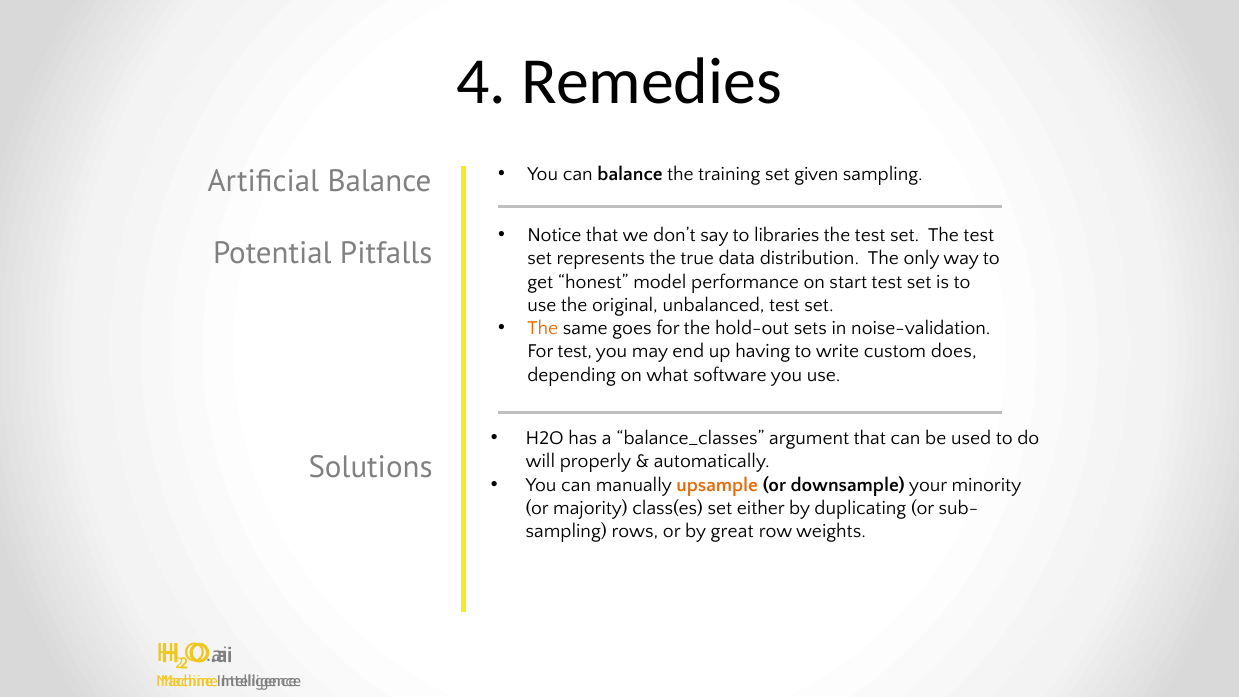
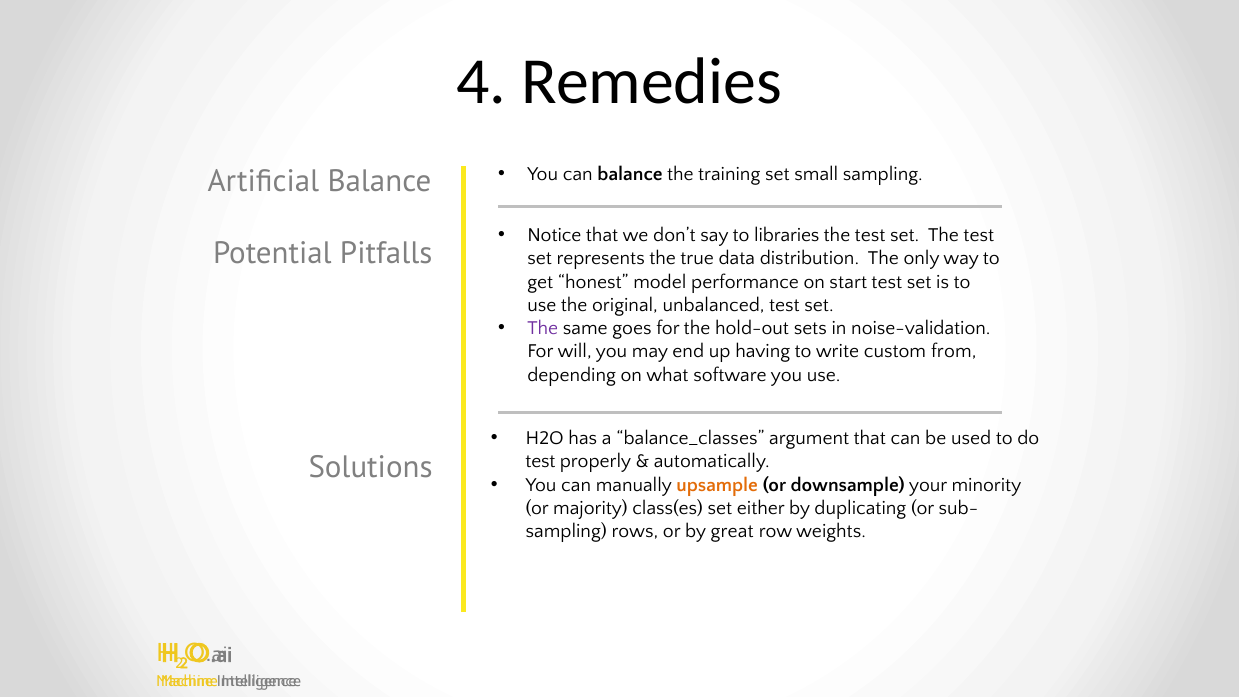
given: given -> small
The at (543, 328) colour: orange -> purple
For test: test -> will
does: does -> from
will at (540, 461): will -> test
